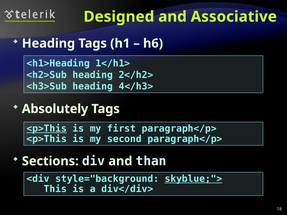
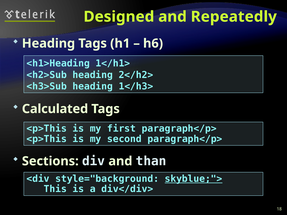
Associative: Associative -> Repeatedly
4</h3>: 4</h3> -> 1</h3>
Absolutely: Absolutely -> Calculated
<p>This at (47, 129) underline: present -> none
